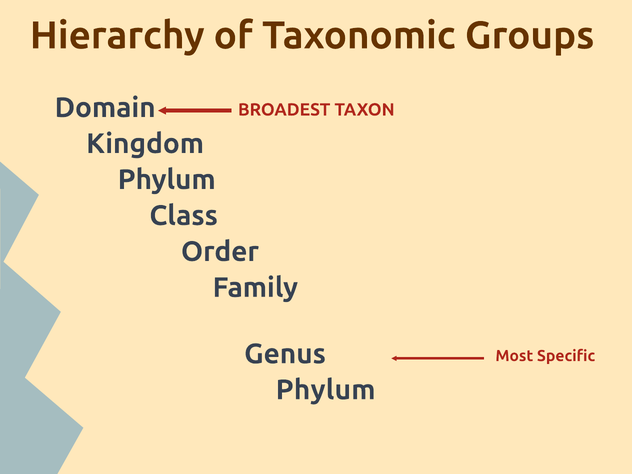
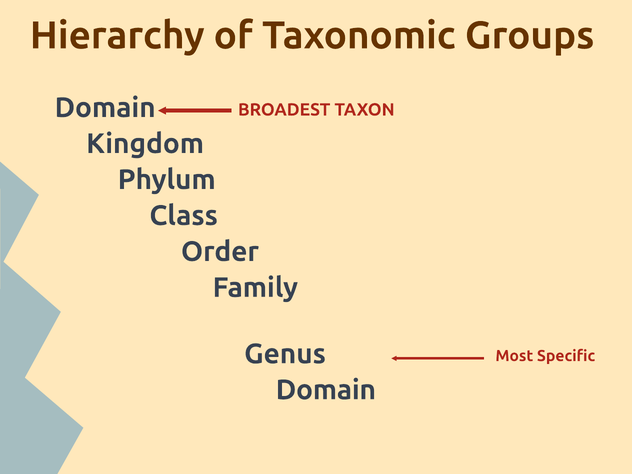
Phylum at (326, 390): Phylum -> Domain
